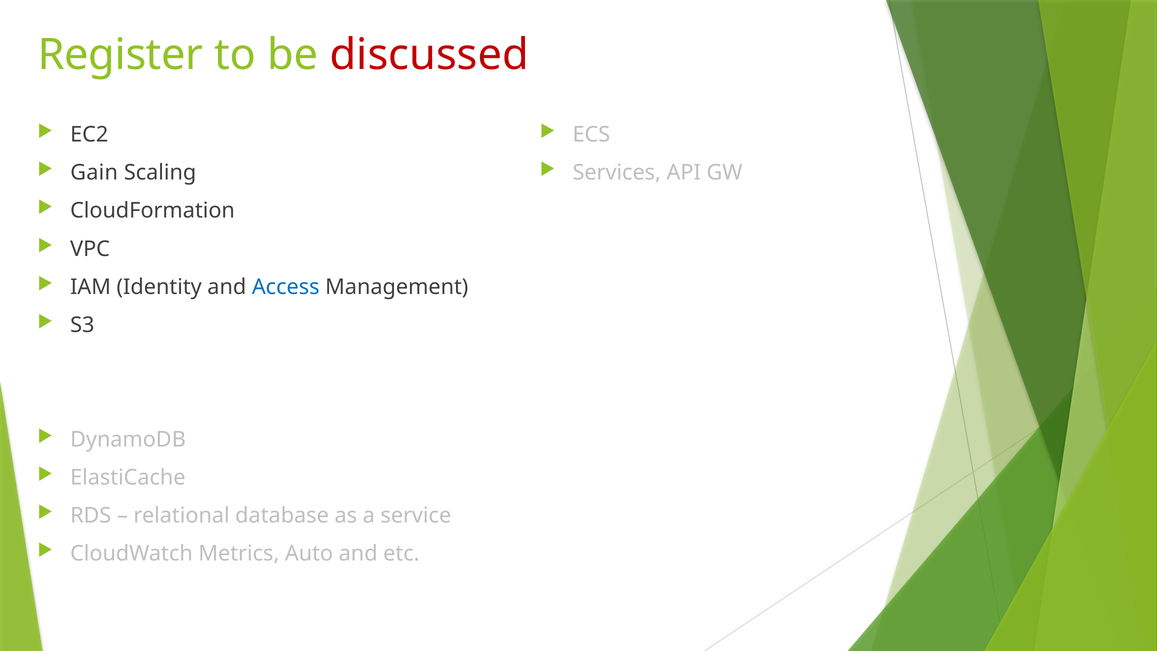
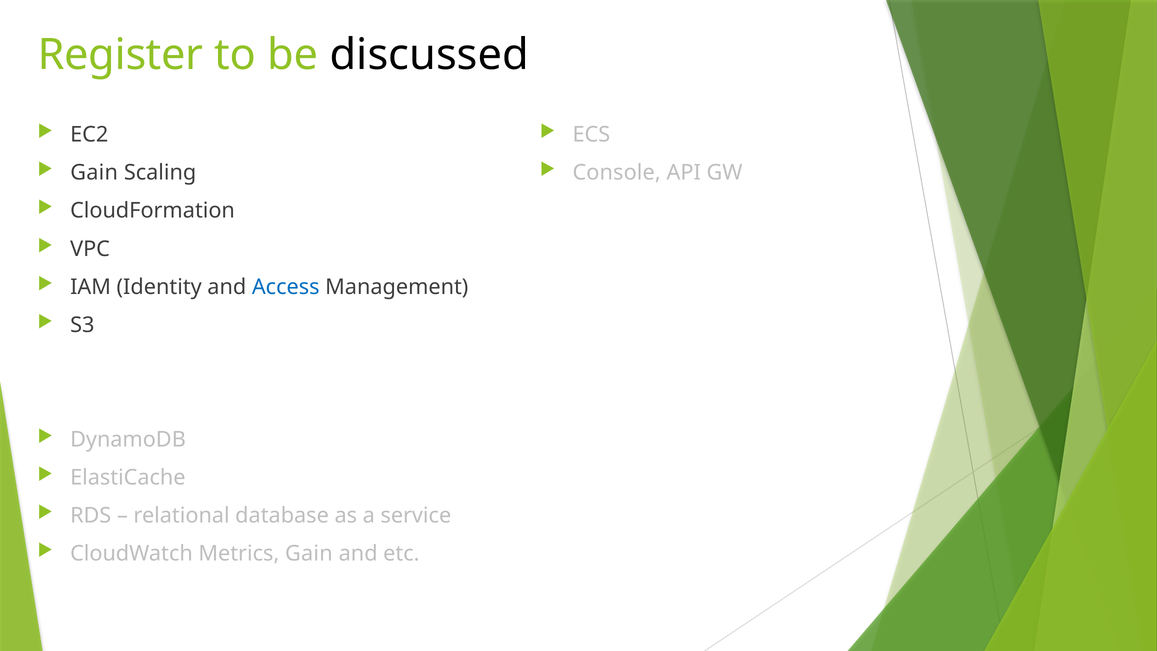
discussed colour: red -> black
Services: Services -> Console
Metrics Auto: Auto -> Gain
